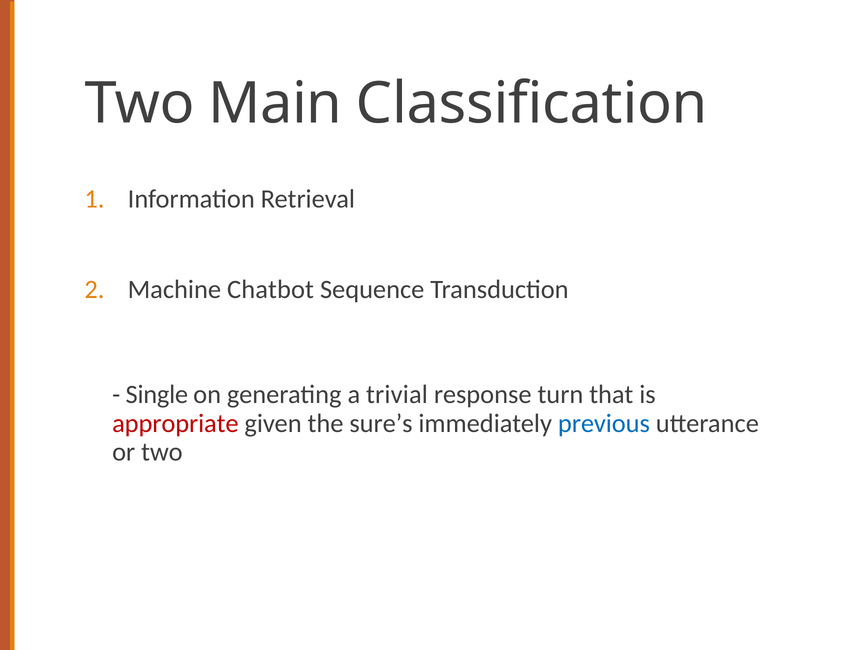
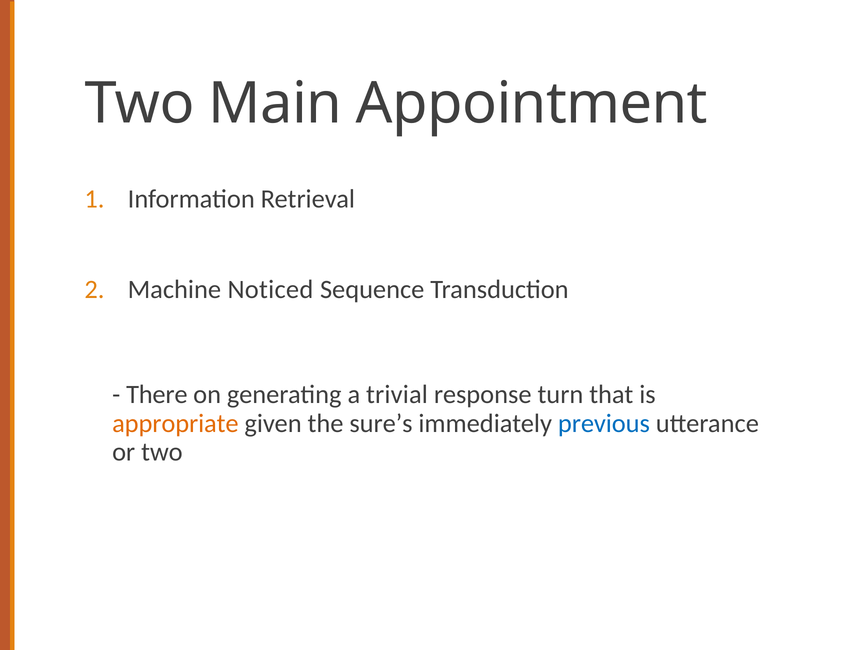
Classification: Classification -> Appointment
Chatbot: Chatbot -> Noticed
Single: Single -> There
appropriate colour: red -> orange
